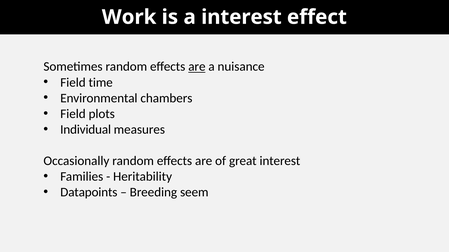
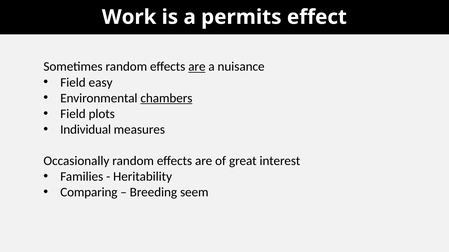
a interest: interest -> permits
time: time -> easy
chambers underline: none -> present
Datapoints: Datapoints -> Comparing
